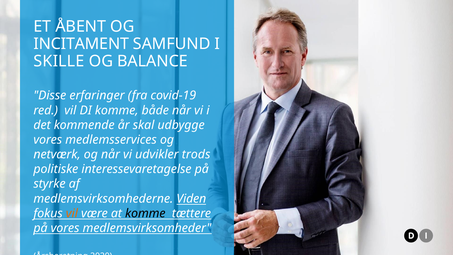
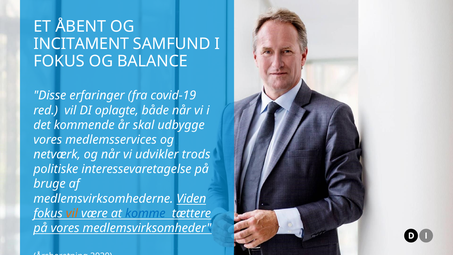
SKILLE at (59, 61): SKILLE -> FOKUS
DI komme: komme -> oplagte
styrke: styrke -> bruge
komme at (145, 213) colour: black -> blue
